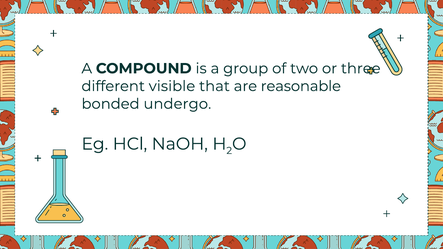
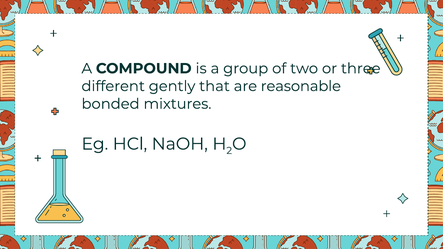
visible: visible -> gently
undergo: undergo -> mixtures
